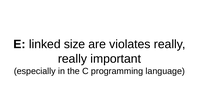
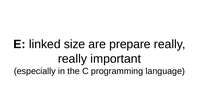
violates: violates -> prepare
